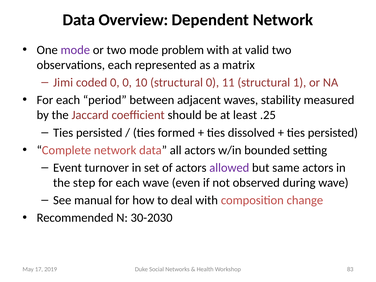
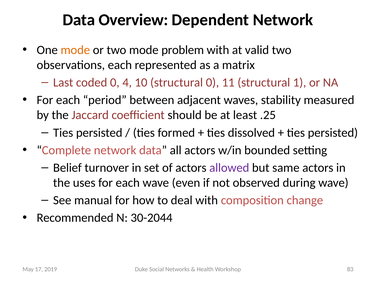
mode at (75, 50) colour: purple -> orange
Jimi: Jimi -> Last
0 0: 0 -> 4
Event: Event -> Belief
step: step -> uses
30-2030: 30-2030 -> 30-2044
